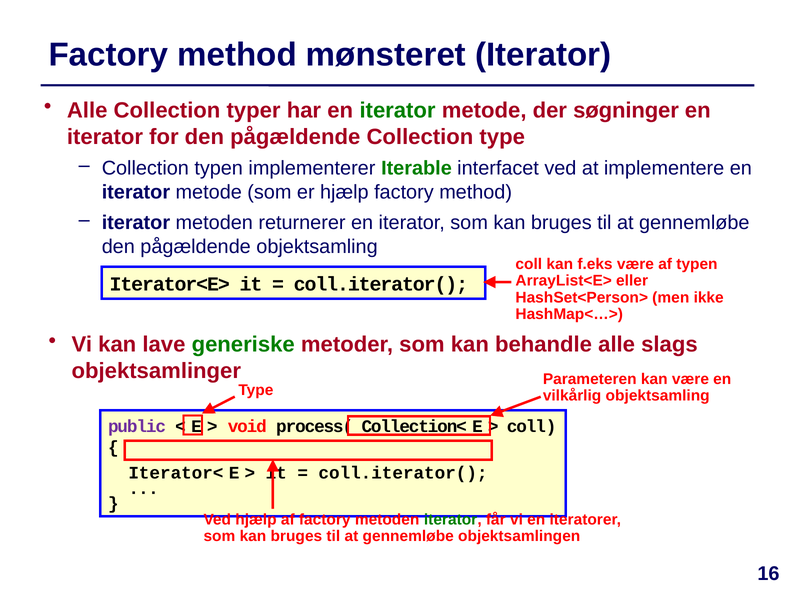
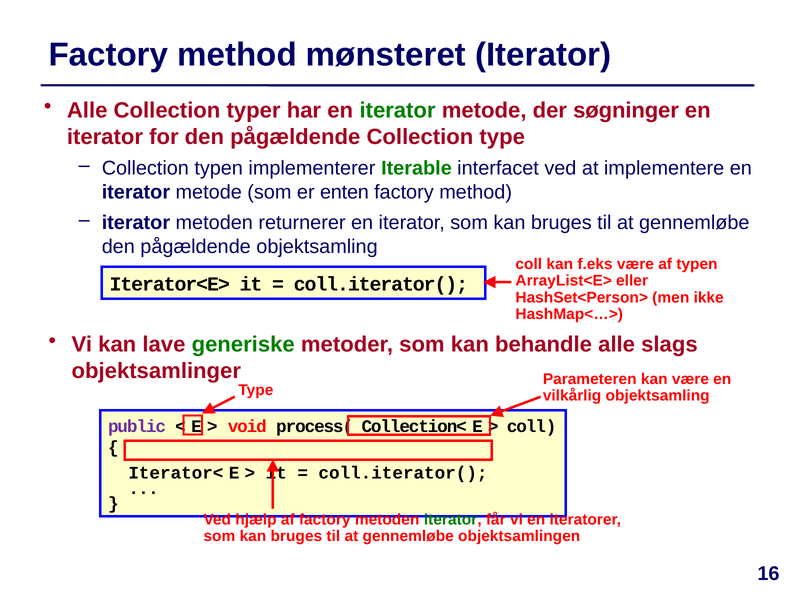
er hjælp: hjælp -> enten
